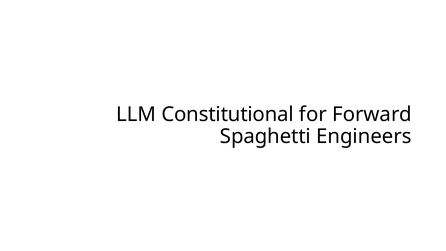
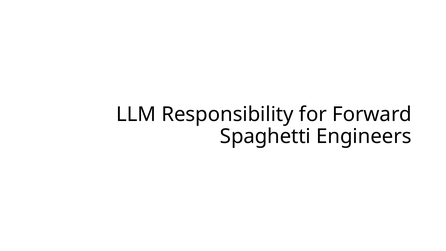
Constitutional: Constitutional -> Responsibility
